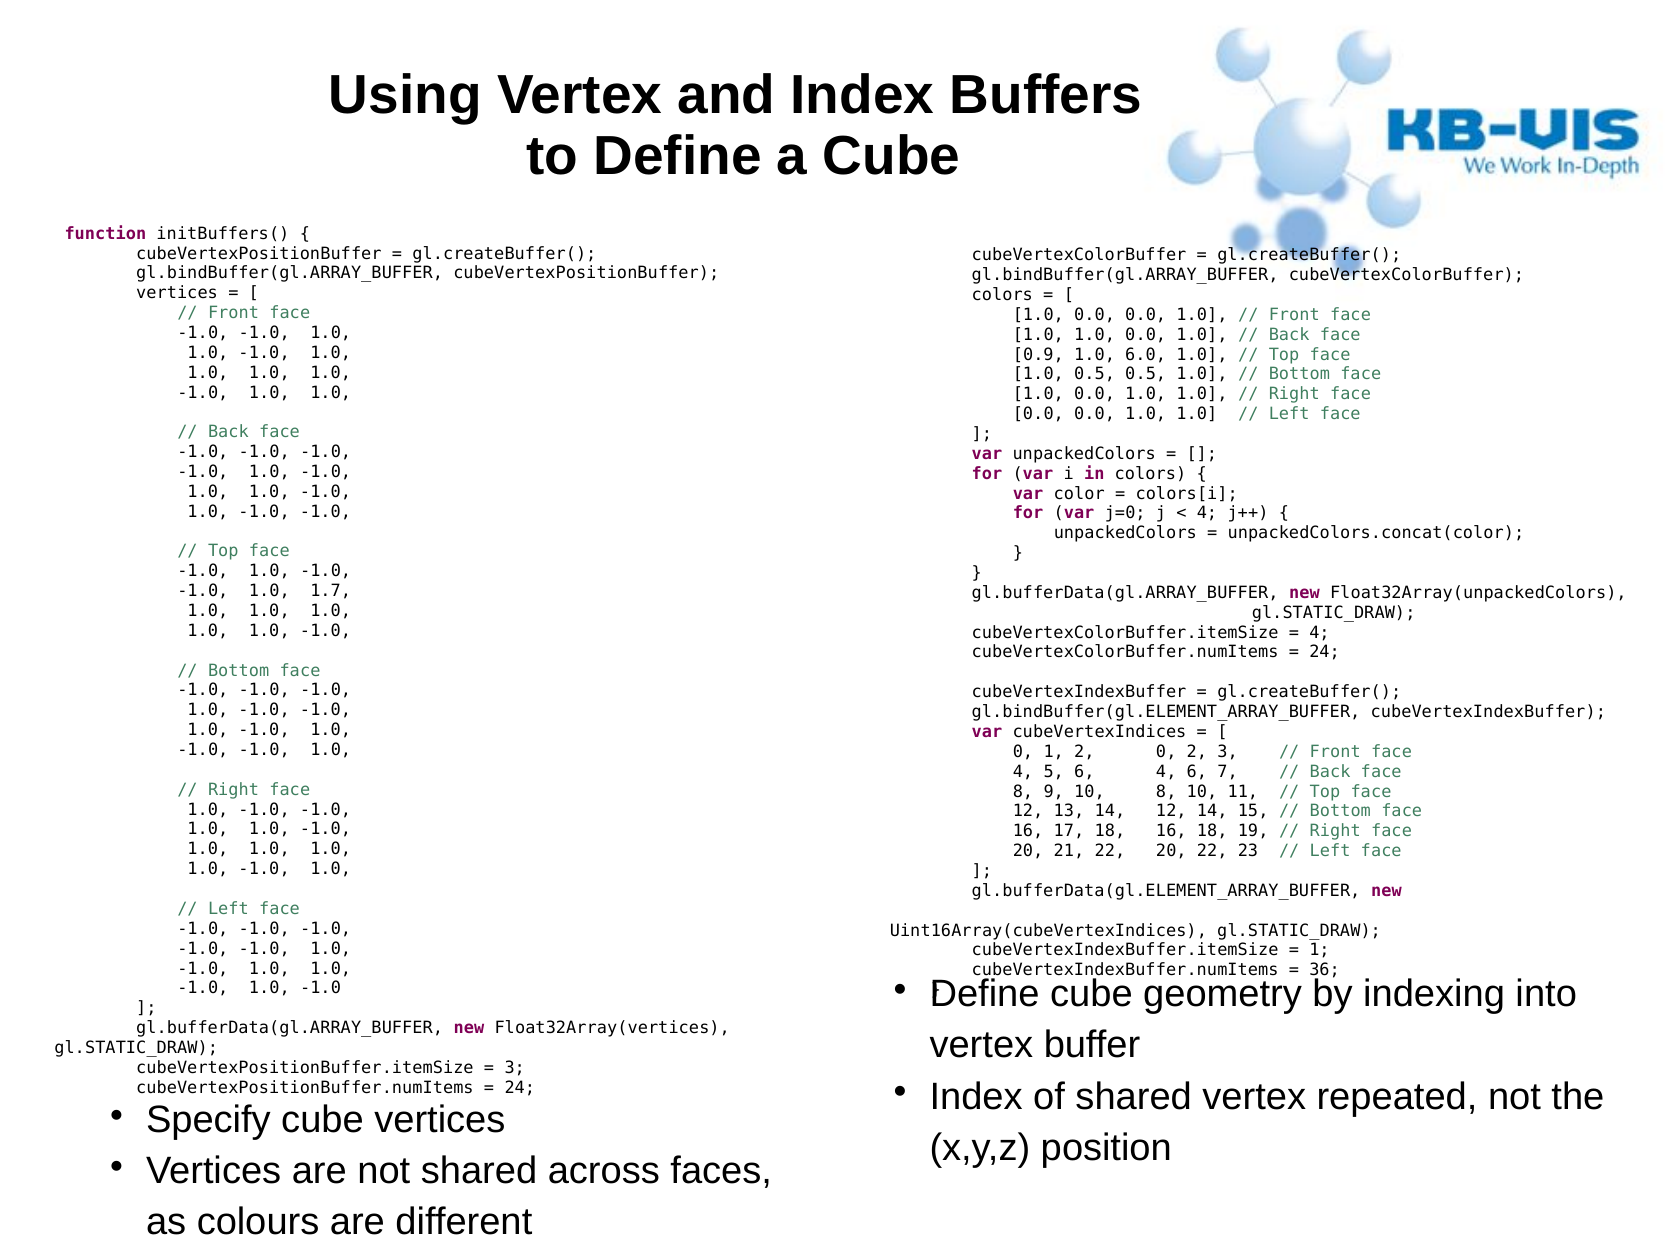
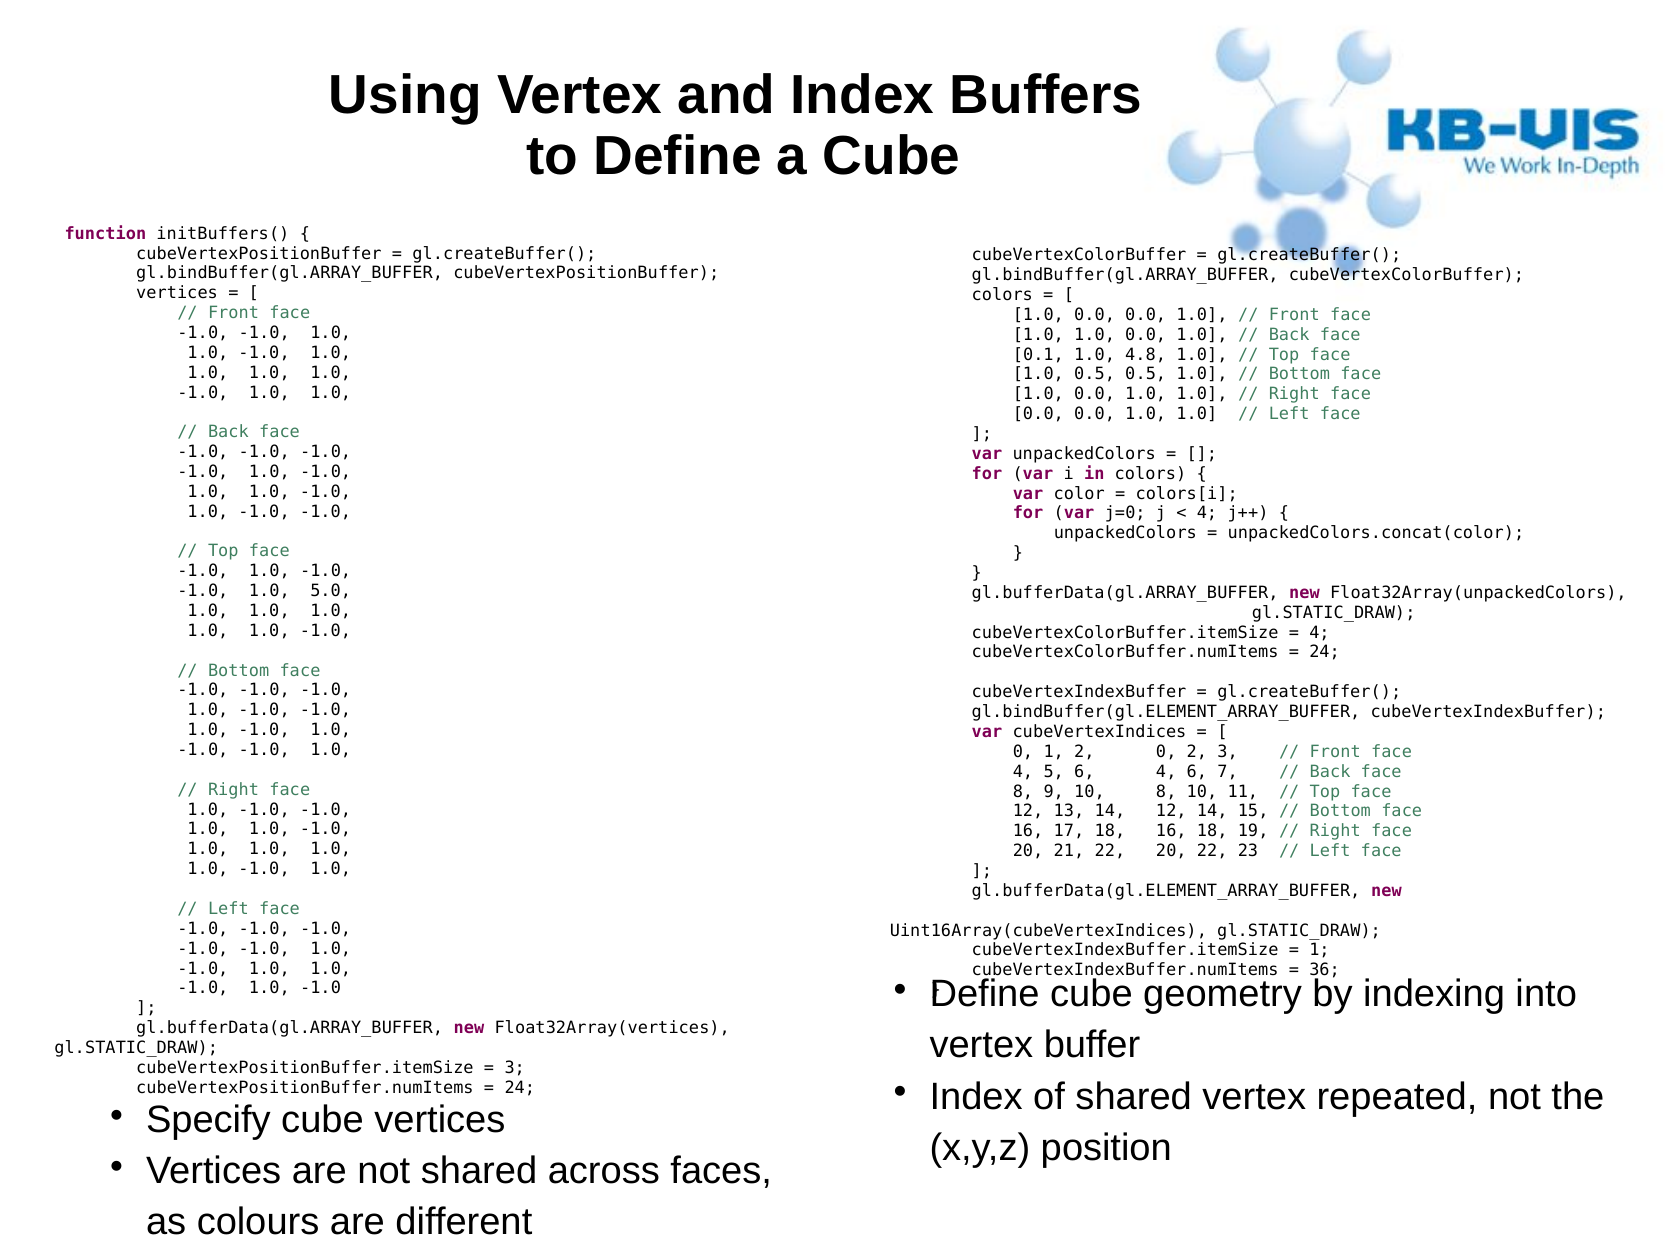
0.9: 0.9 -> 0.1
6.0: 6.0 -> 4.8
1.7: 1.7 -> 5.0
